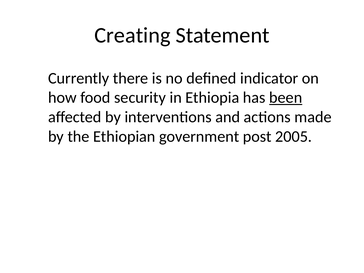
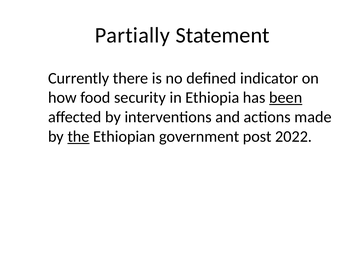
Creating: Creating -> Partially
the underline: none -> present
2005: 2005 -> 2022
